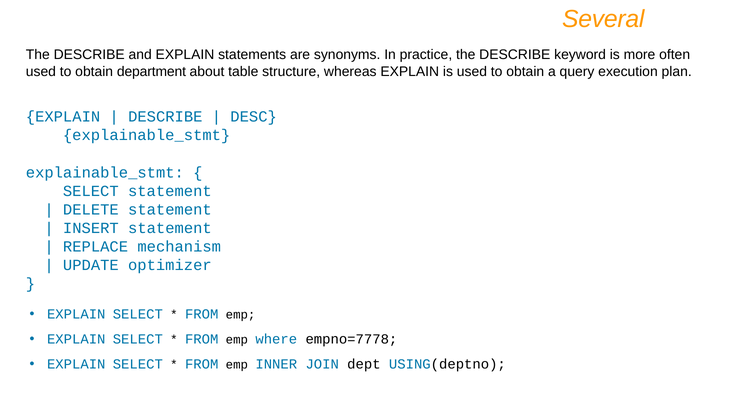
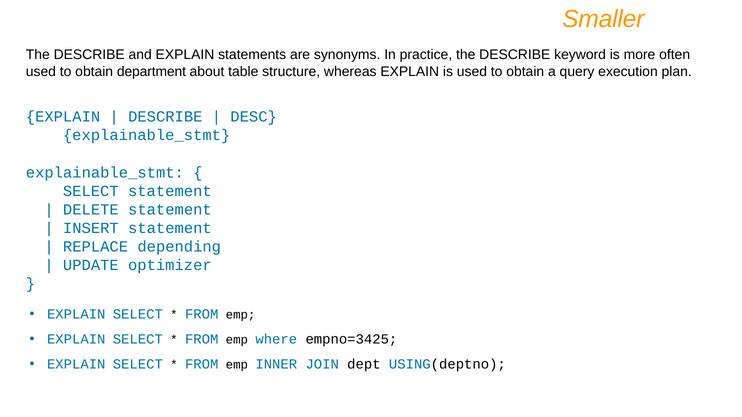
Several: Several -> Smaller
mechanism: mechanism -> depending
empno=7778: empno=7778 -> empno=3425
